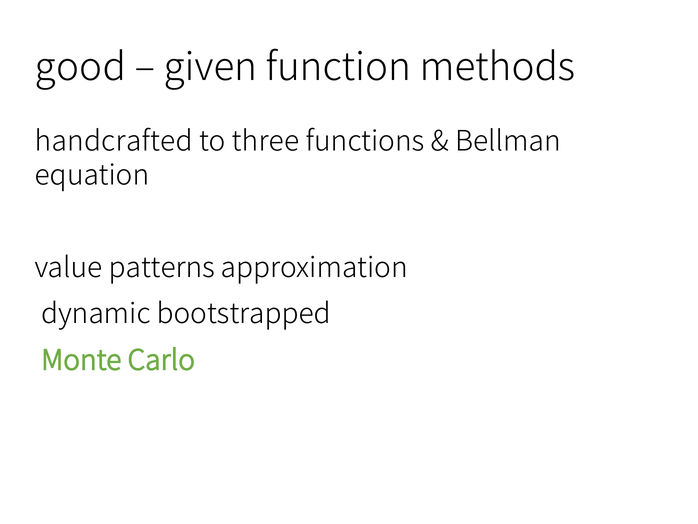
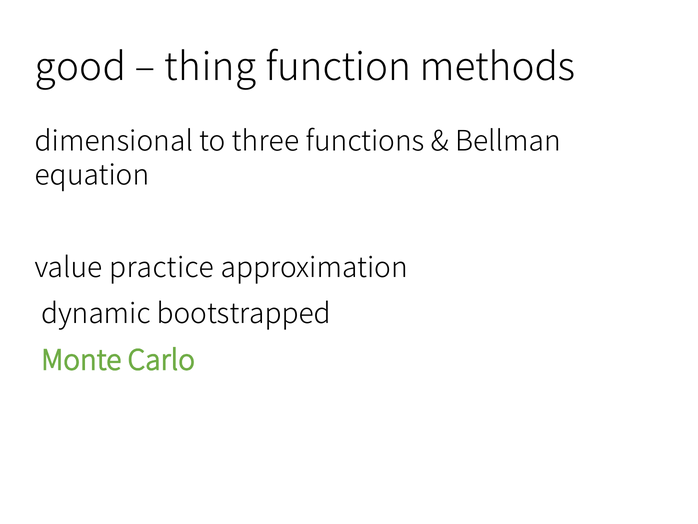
given: given -> thing
handcrafted: handcrafted -> dimensional
patterns: patterns -> practice
